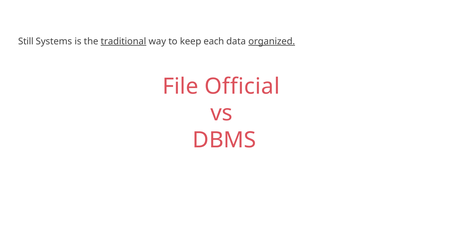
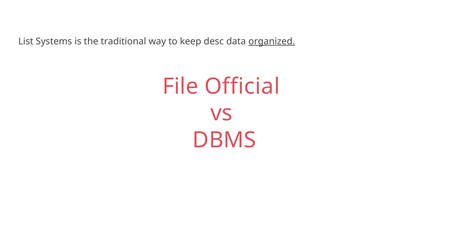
Still: Still -> List
traditional underline: present -> none
each: each -> desc
